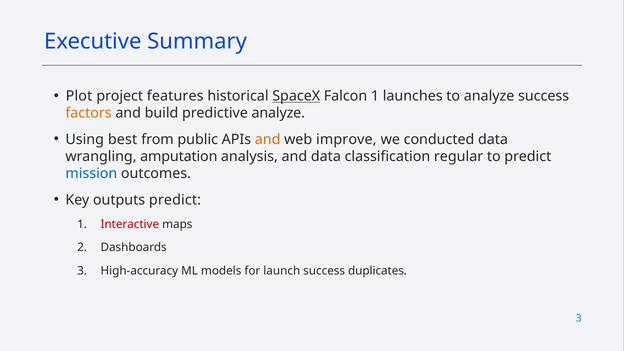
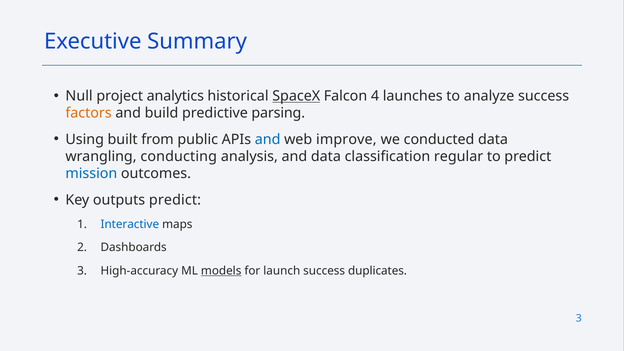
Plot: Plot -> Null
features: features -> analytics
Falcon 1: 1 -> 4
predictive analyze: analyze -> parsing
best: best -> built
and at (268, 139) colour: orange -> blue
amputation: amputation -> conducting
Interactive colour: red -> blue
models underline: none -> present
